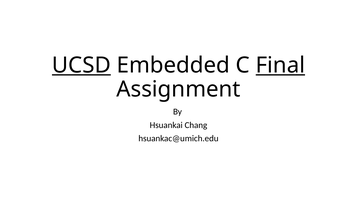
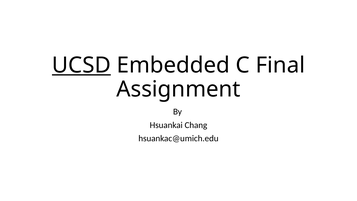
Final underline: present -> none
